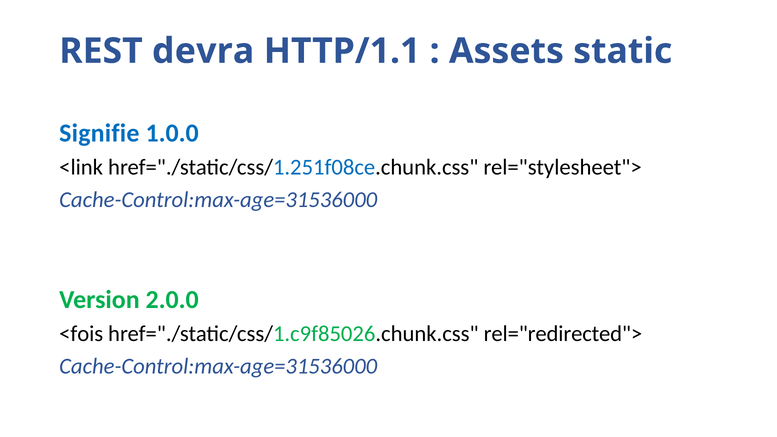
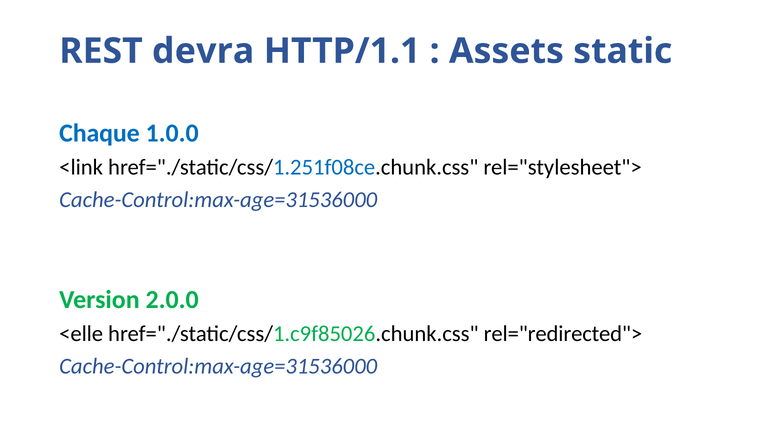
Signifie: Signifie -> Chaque
<fois: <fois -> <elle
